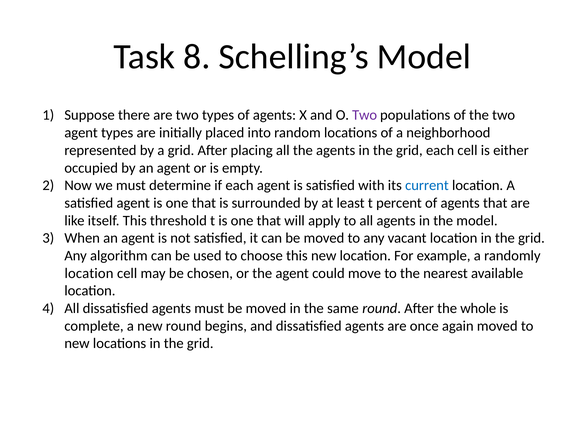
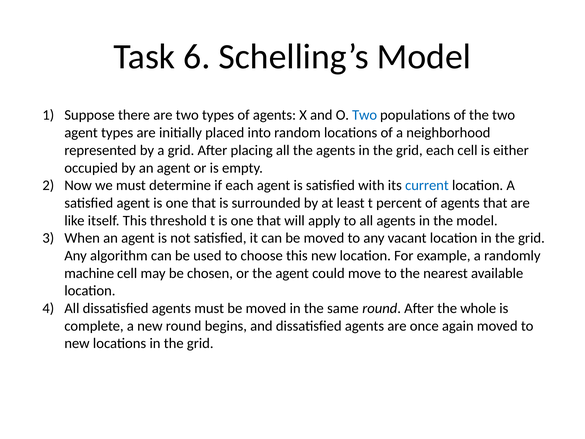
8: 8 -> 6
Two at (365, 115) colour: purple -> blue
location at (89, 273): location -> machine
